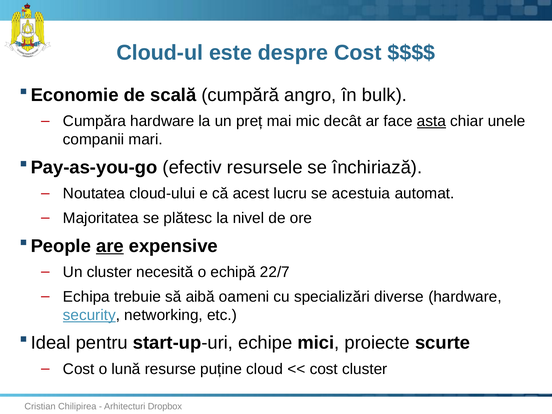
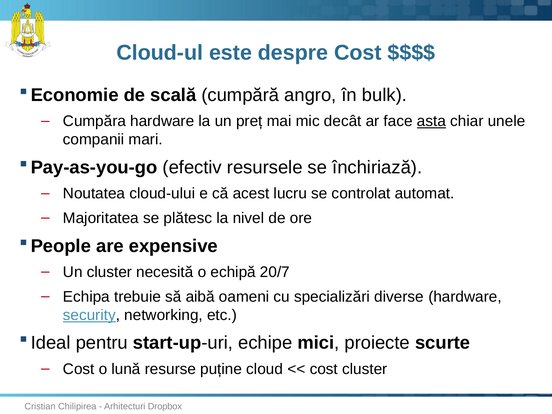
acestuia: acestuia -> controlat
are underline: present -> none
22/7: 22/7 -> 20/7
